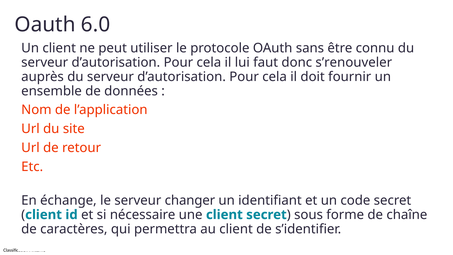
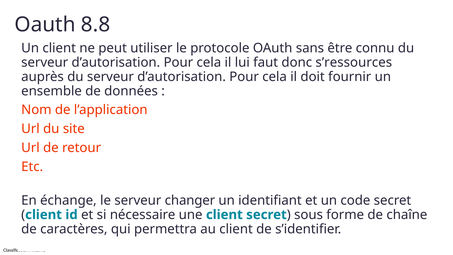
6.0: 6.0 -> 8.8
s’renouveler: s’renouveler -> s’ressources
